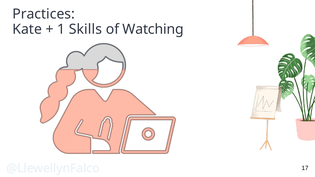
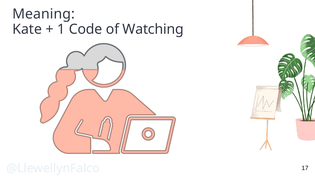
Practices: Practices -> Meaning
Skills: Skills -> Code
